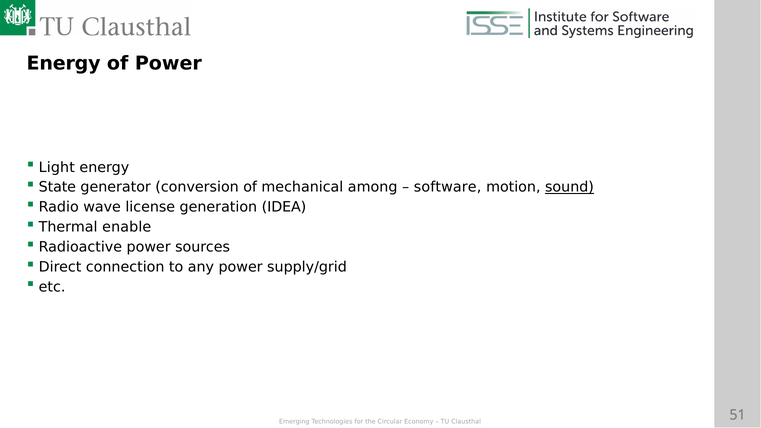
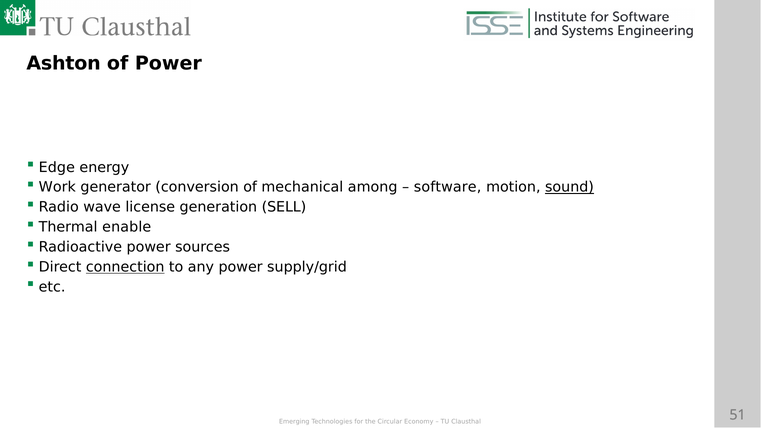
Energy at (64, 63): Energy -> Ashton
Light: Light -> Edge
State: State -> Work
IDEA: IDEA -> SELL
connection underline: none -> present
